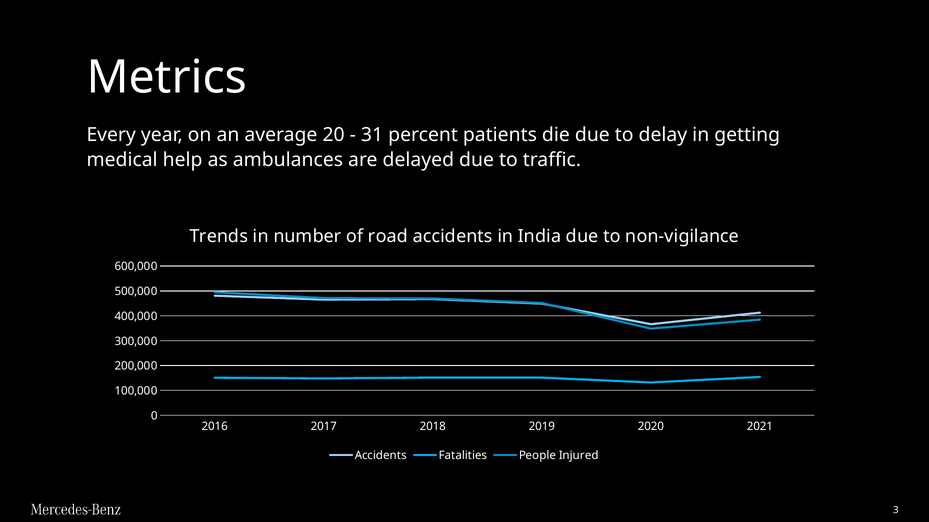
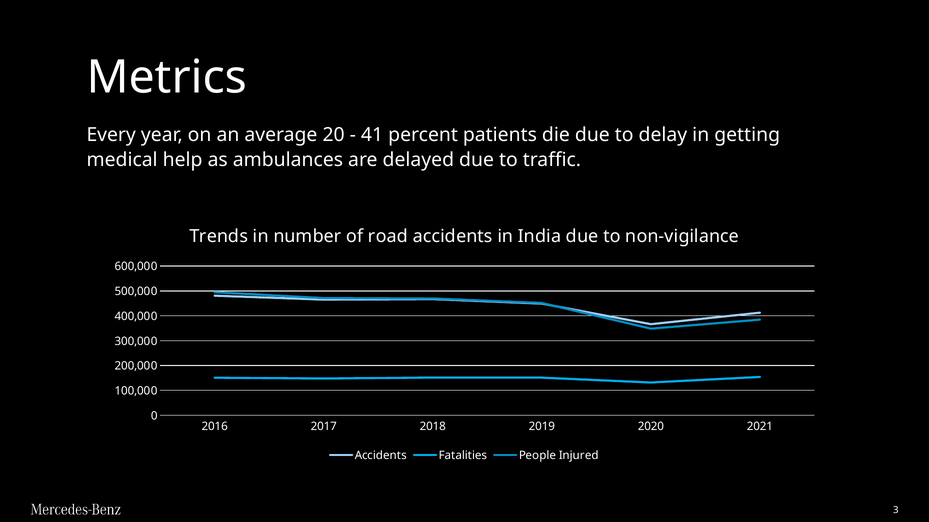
31: 31 -> 41
